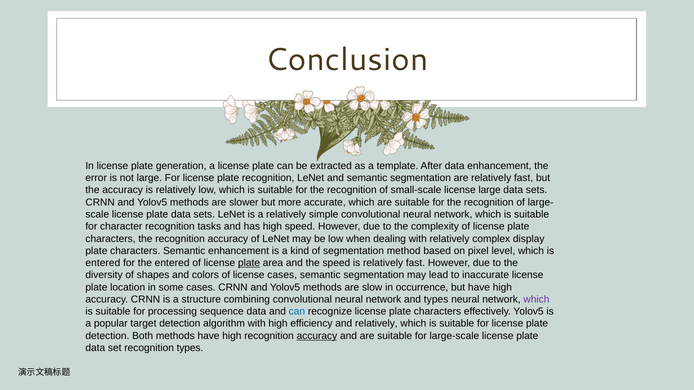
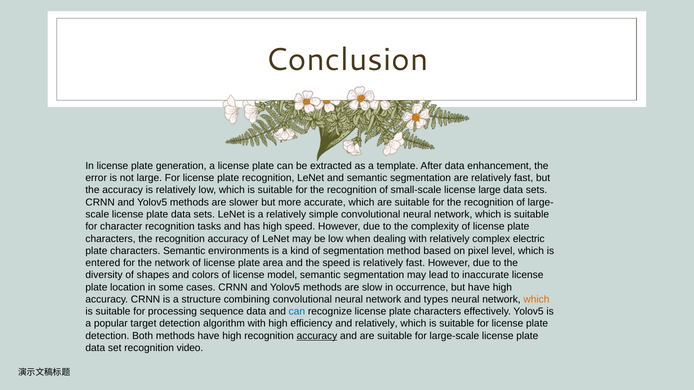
display: display -> electric
Semantic enhancement: enhancement -> environments
the entered: entered -> network
plate at (249, 263) underline: present -> none
license cases: cases -> model
which at (536, 300) colour: purple -> orange
recognition types: types -> video
